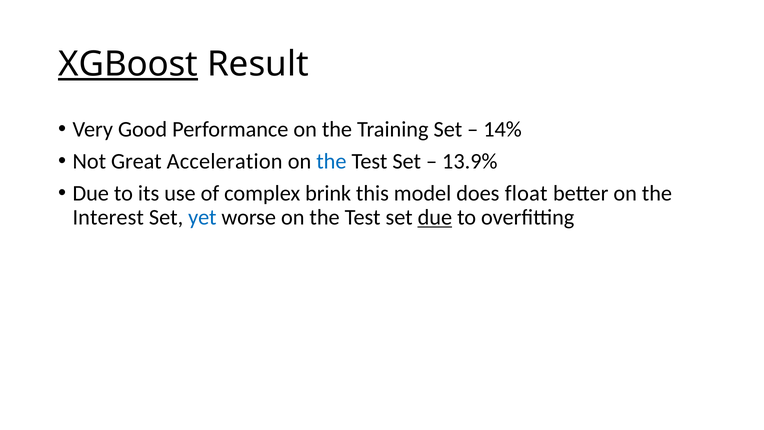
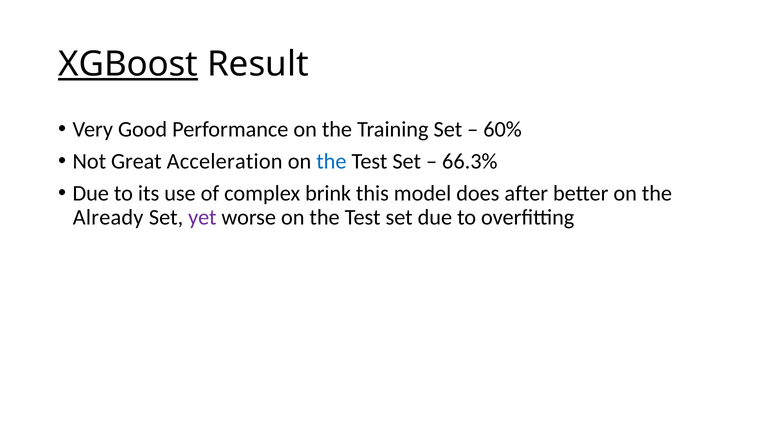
14%: 14% -> 60%
13.9%: 13.9% -> 66.3%
float: float -> after
Interest: Interest -> Already
yet colour: blue -> purple
due at (435, 217) underline: present -> none
